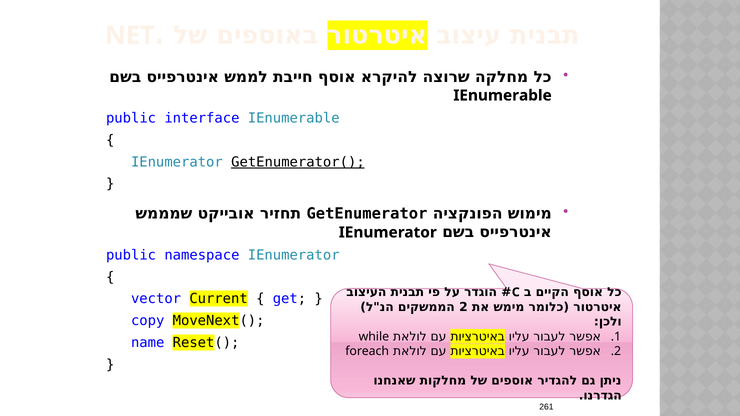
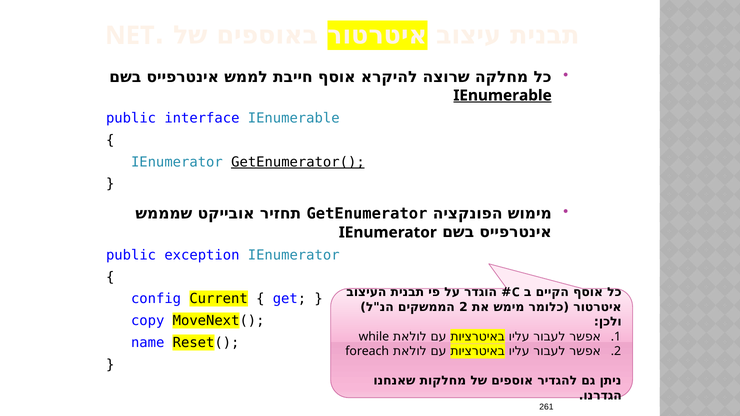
IEnumerable at (503, 95) underline: none -> present
namespace: namespace -> exception
vector: vector -> config
